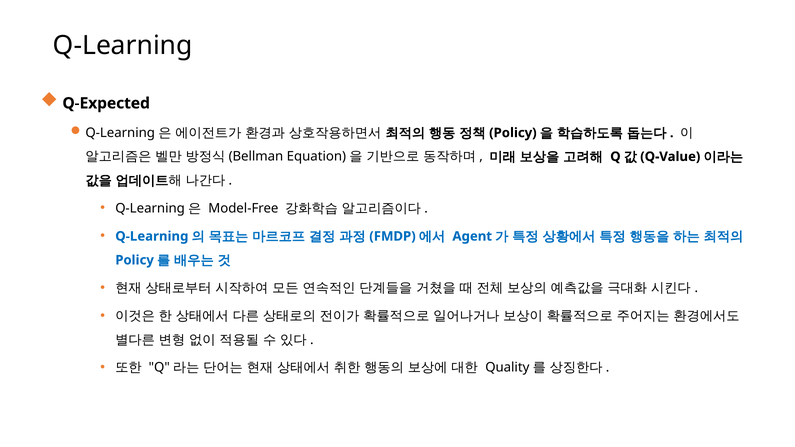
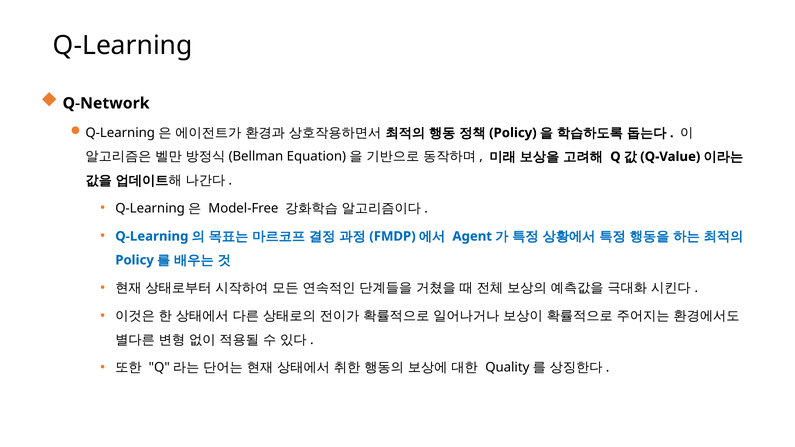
Q-Expected: Q-Expected -> Q-Network
